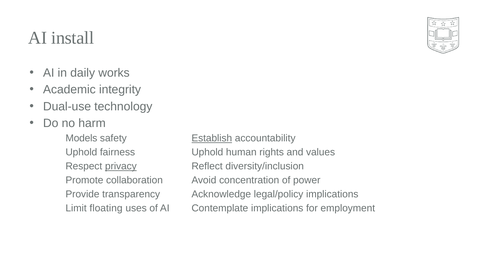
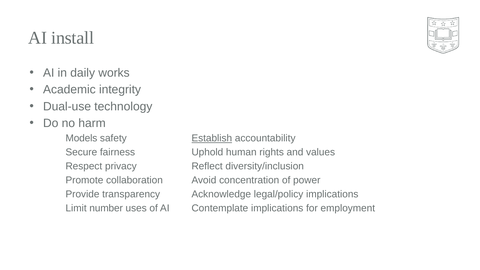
Uphold at (81, 152): Uphold -> Secure
privacy underline: present -> none
floating: floating -> number
